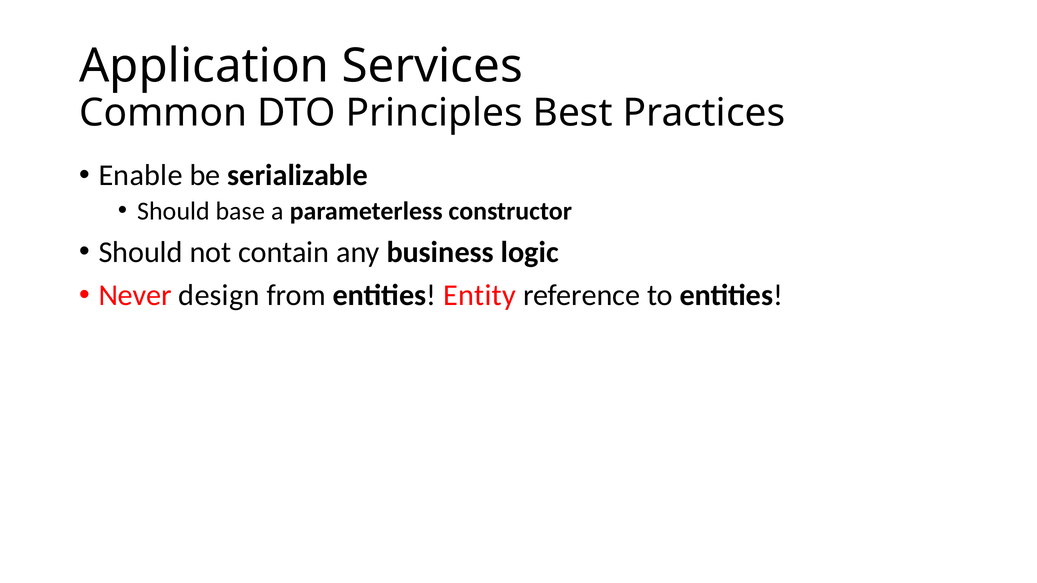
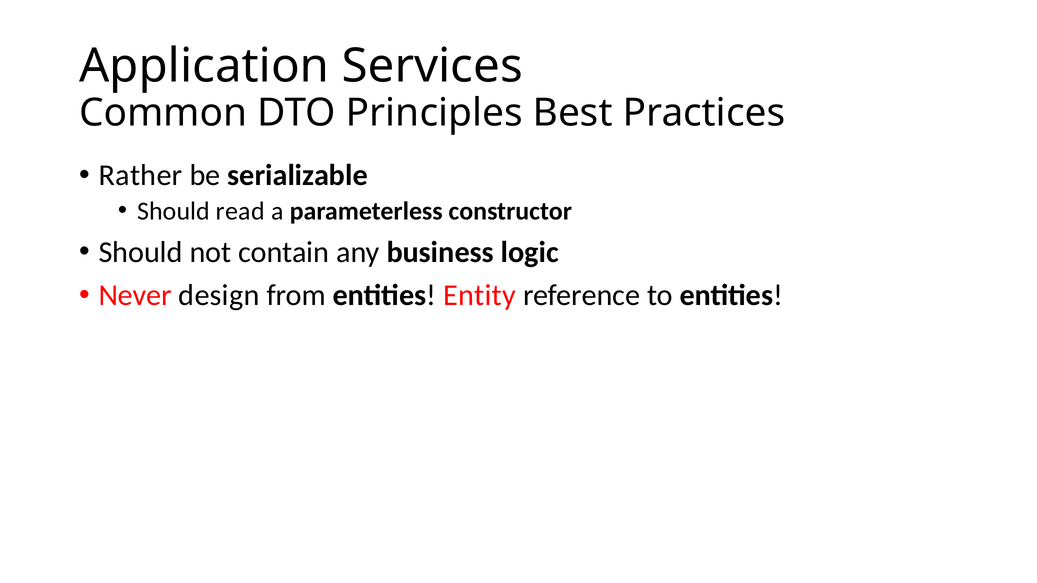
Enable: Enable -> Rather
base: base -> read
